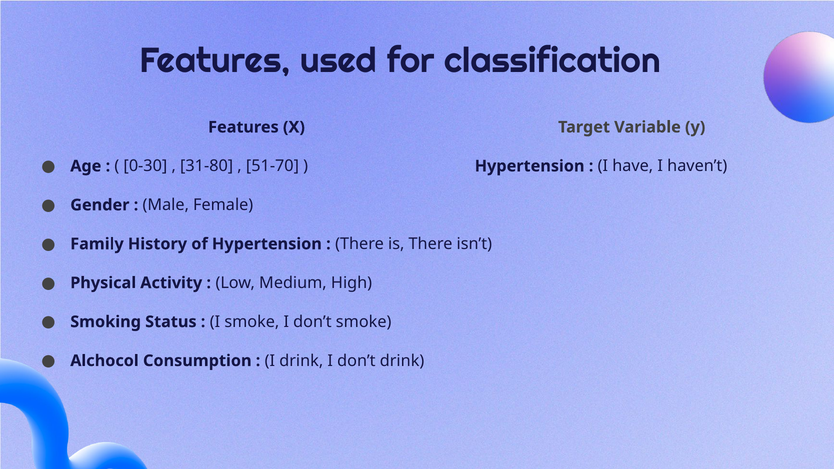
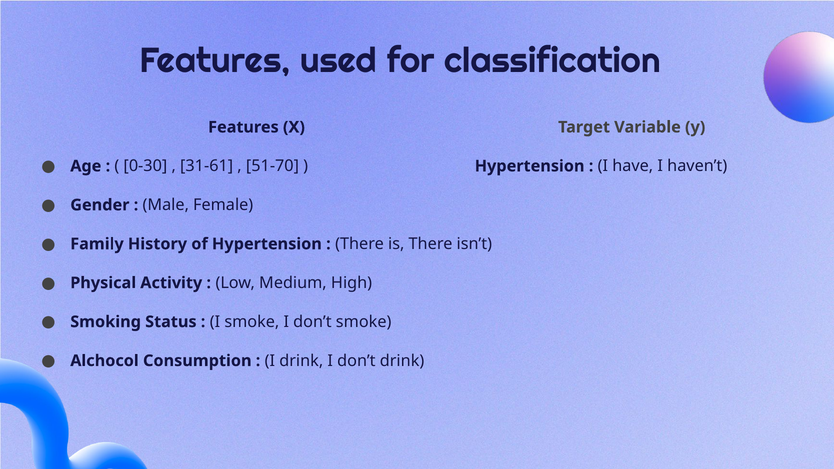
31-80: 31-80 -> 31-61
